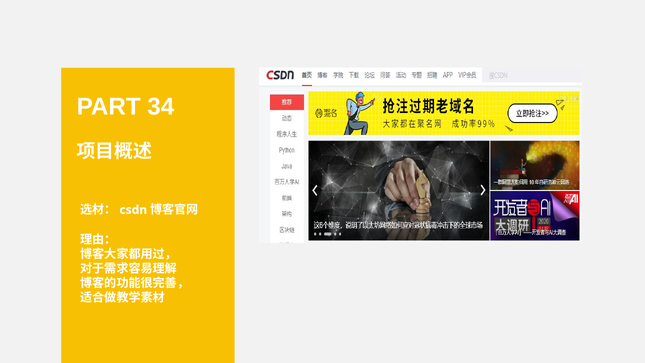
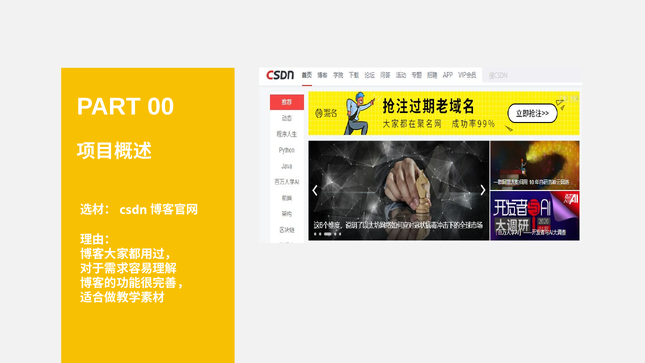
34: 34 -> 00
